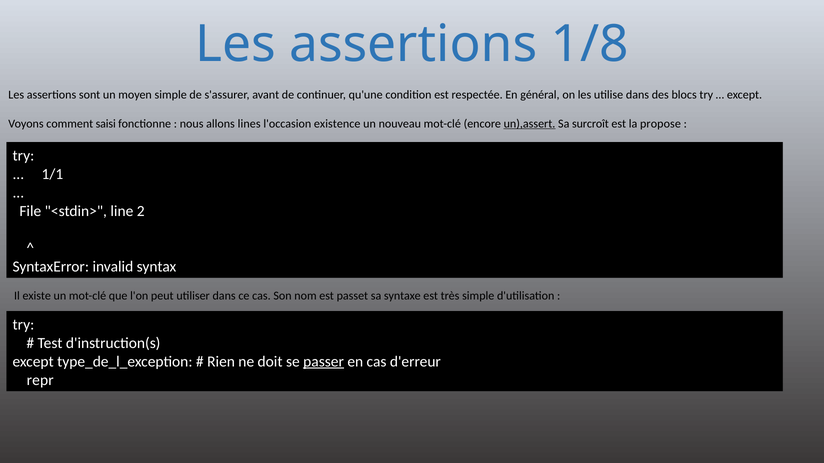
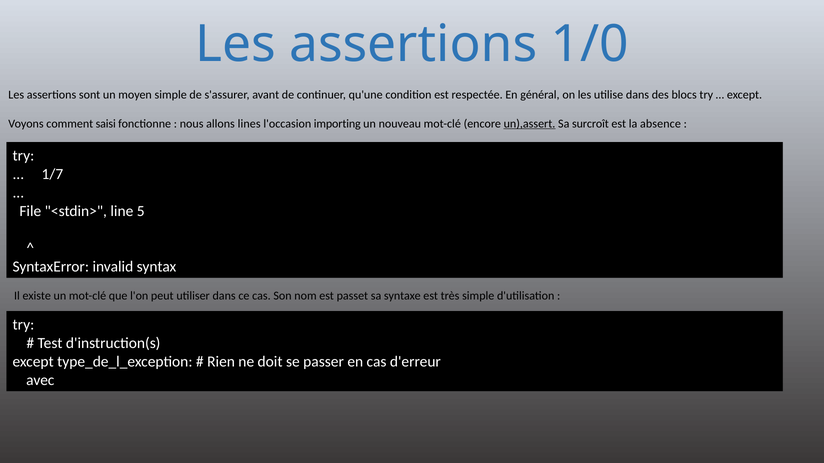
1/8: 1/8 -> 1/0
existence: existence -> importing
propose: propose -> absence
1/1: 1/1 -> 1/7
2: 2 -> 5
passer underline: present -> none
repr: repr -> avec
